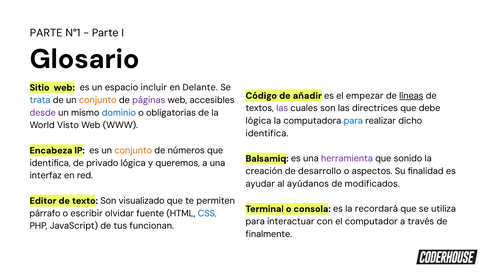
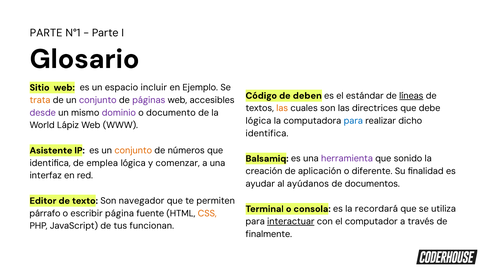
Delante: Delante -> Ejemplo
añadir: añadir -> deben
empezar: empezar -> estándar
trata colour: blue -> orange
conjunto at (98, 100) colour: orange -> purple
las at (282, 108) colour: purple -> orange
dominio colour: blue -> purple
obligatorias: obligatorias -> documento
Visto: Visto -> Lápiz
Encabeza: Encabeza -> Asistente
privado: privado -> emplea
queremos: queremos -> comenzar
desarrollo: desarrollo -> aplicación
aspectos: aspectos -> diferente
modificados: modificados -> documentos
visualizado: visualizado -> navegador
olvidar: olvidar -> página
CSS colour: blue -> orange
interactuar underline: none -> present
